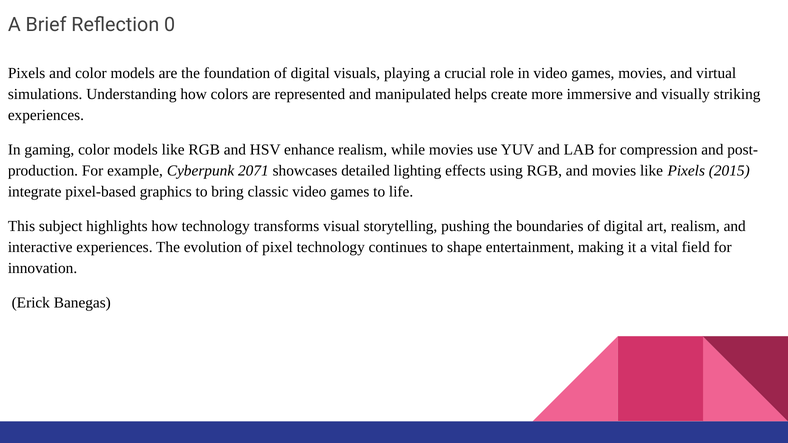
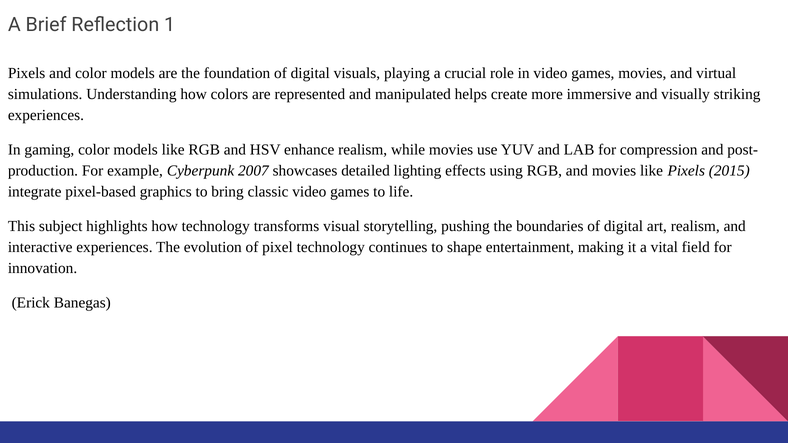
0: 0 -> 1
2071: 2071 -> 2007
